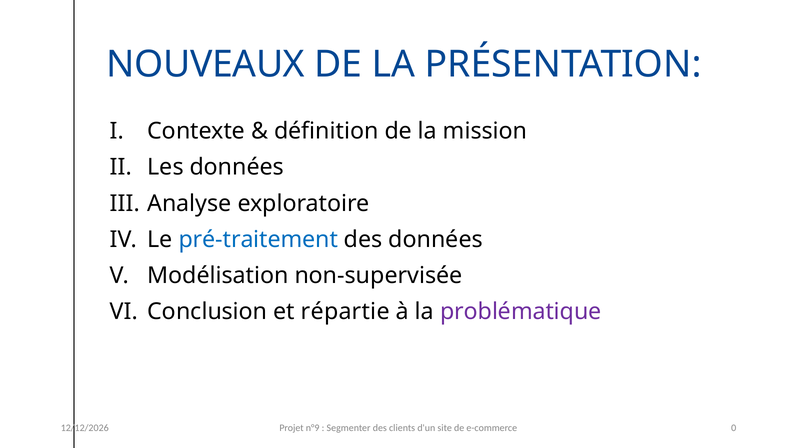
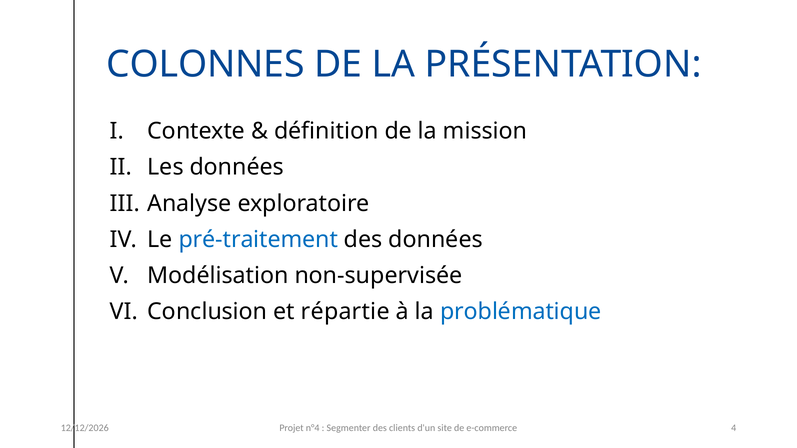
NOUVEAUX: NOUVEAUX -> COLONNES
problématique colour: purple -> blue
n°9: n°9 -> n°4
0: 0 -> 4
